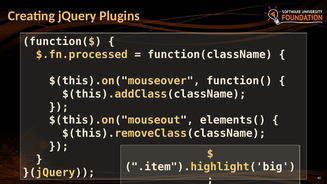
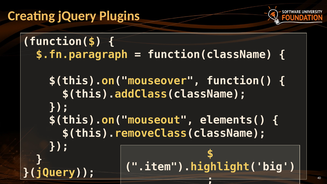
$.fn.processed: $.fn.processed -> $.fn.paragraph
